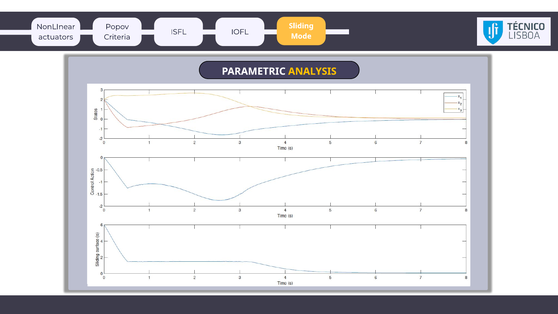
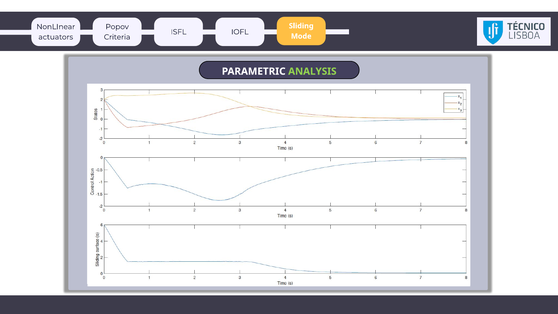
ANALYSIS colour: yellow -> light green
